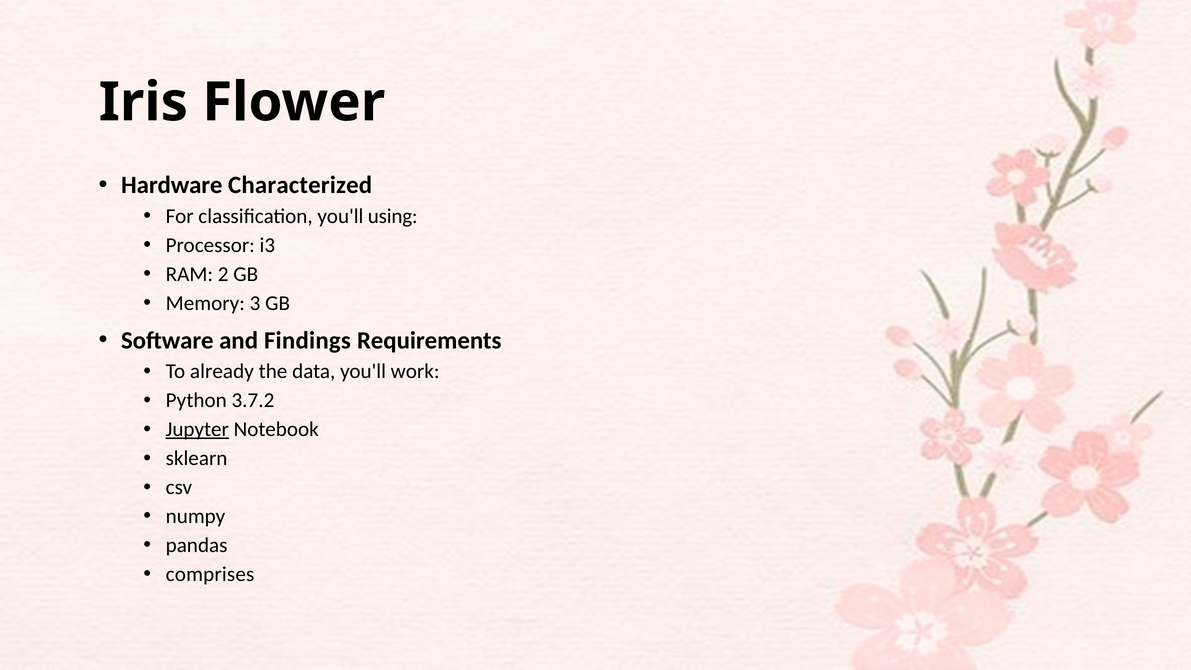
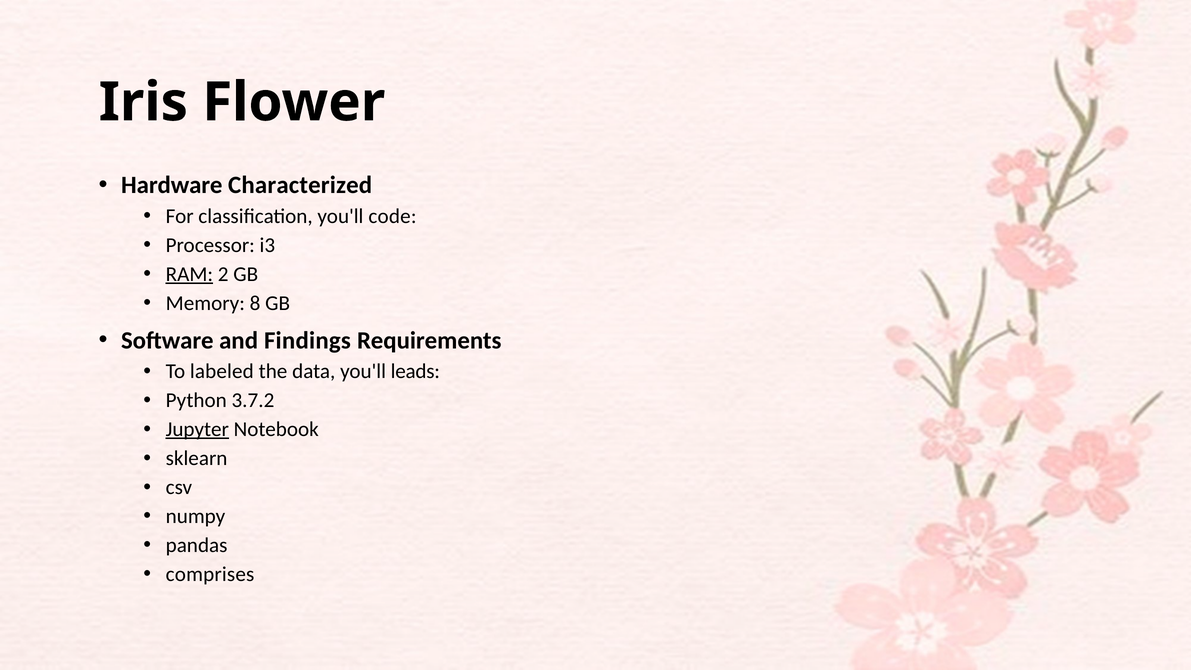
using: using -> code
RAM underline: none -> present
3: 3 -> 8
already: already -> labeled
work: work -> leads
